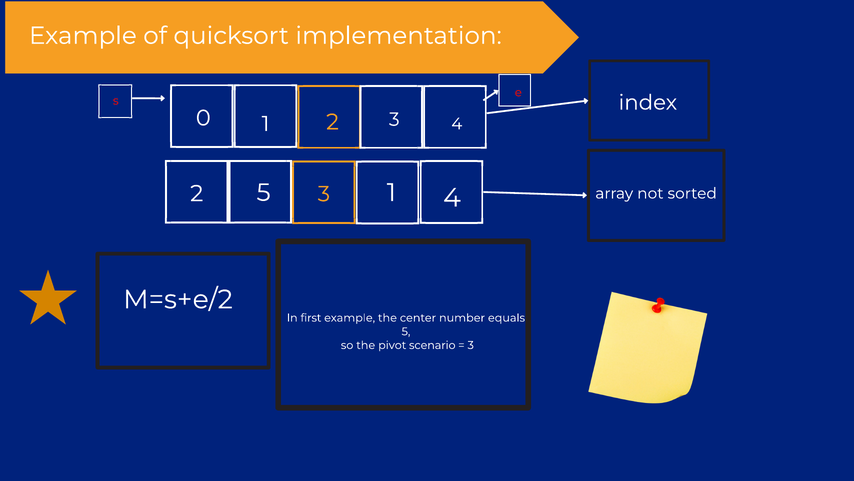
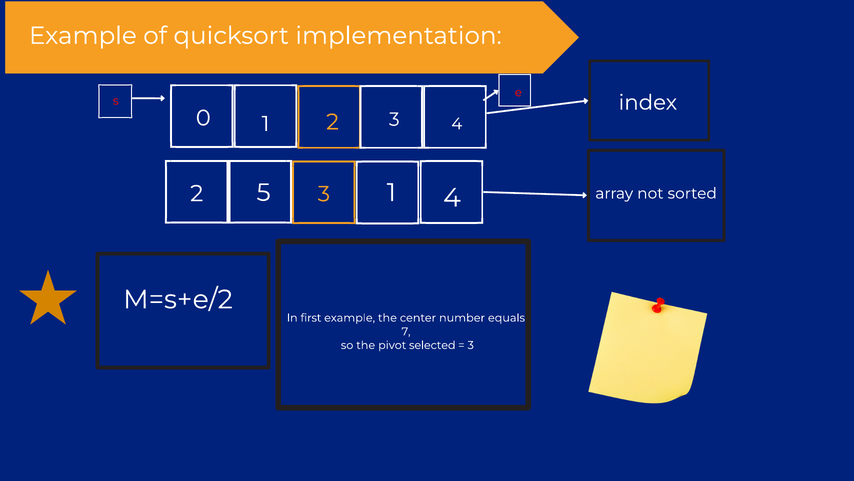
5 at (406, 331): 5 -> 7
scenario: scenario -> selected
